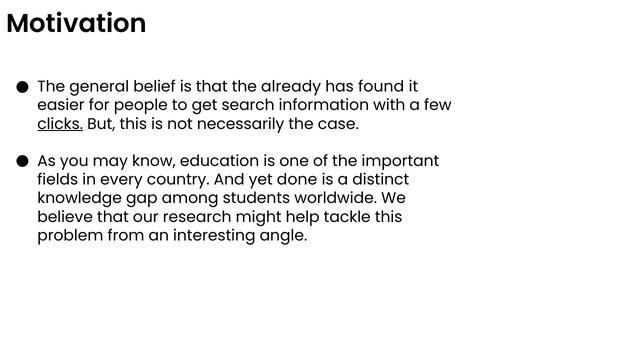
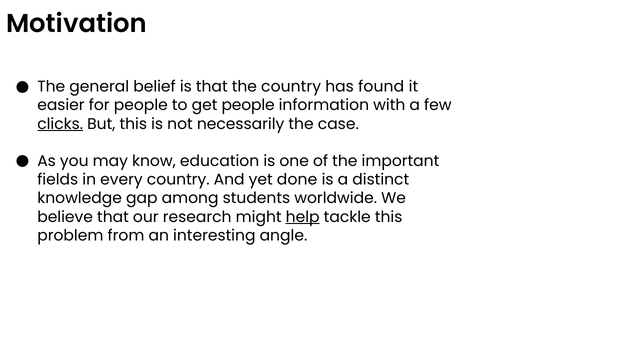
the already: already -> country
get search: search -> people
help underline: none -> present
